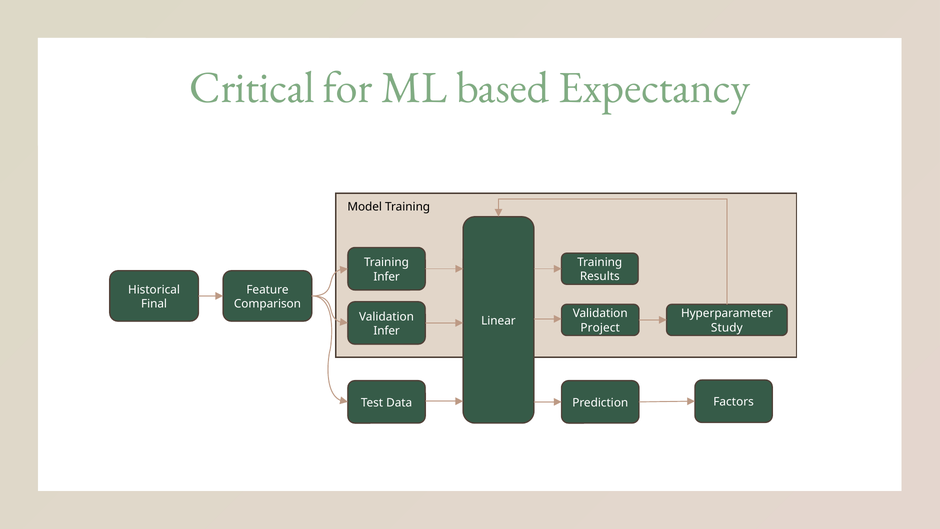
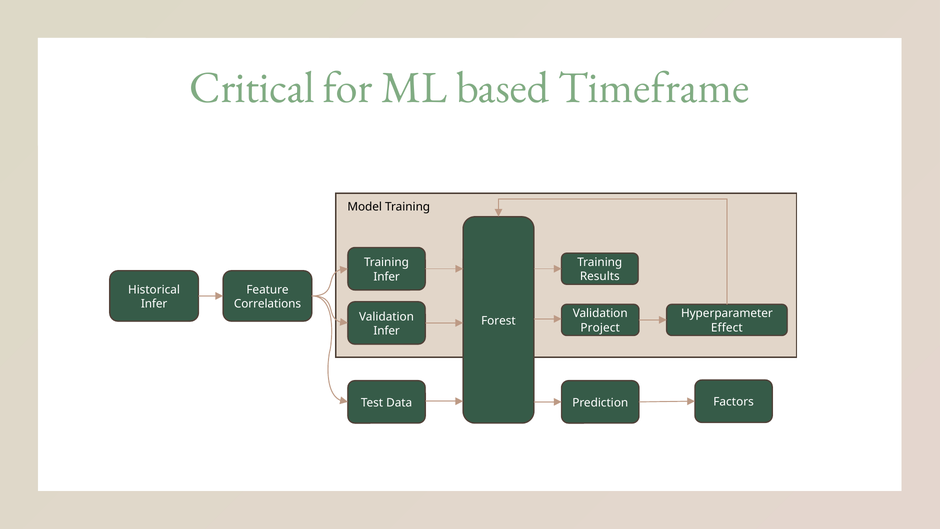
Expectancy: Expectancy -> Timeframe
Final at (154, 304): Final -> Infer
Comparison: Comparison -> Correlations
Linear: Linear -> Forest
Study: Study -> Effect
